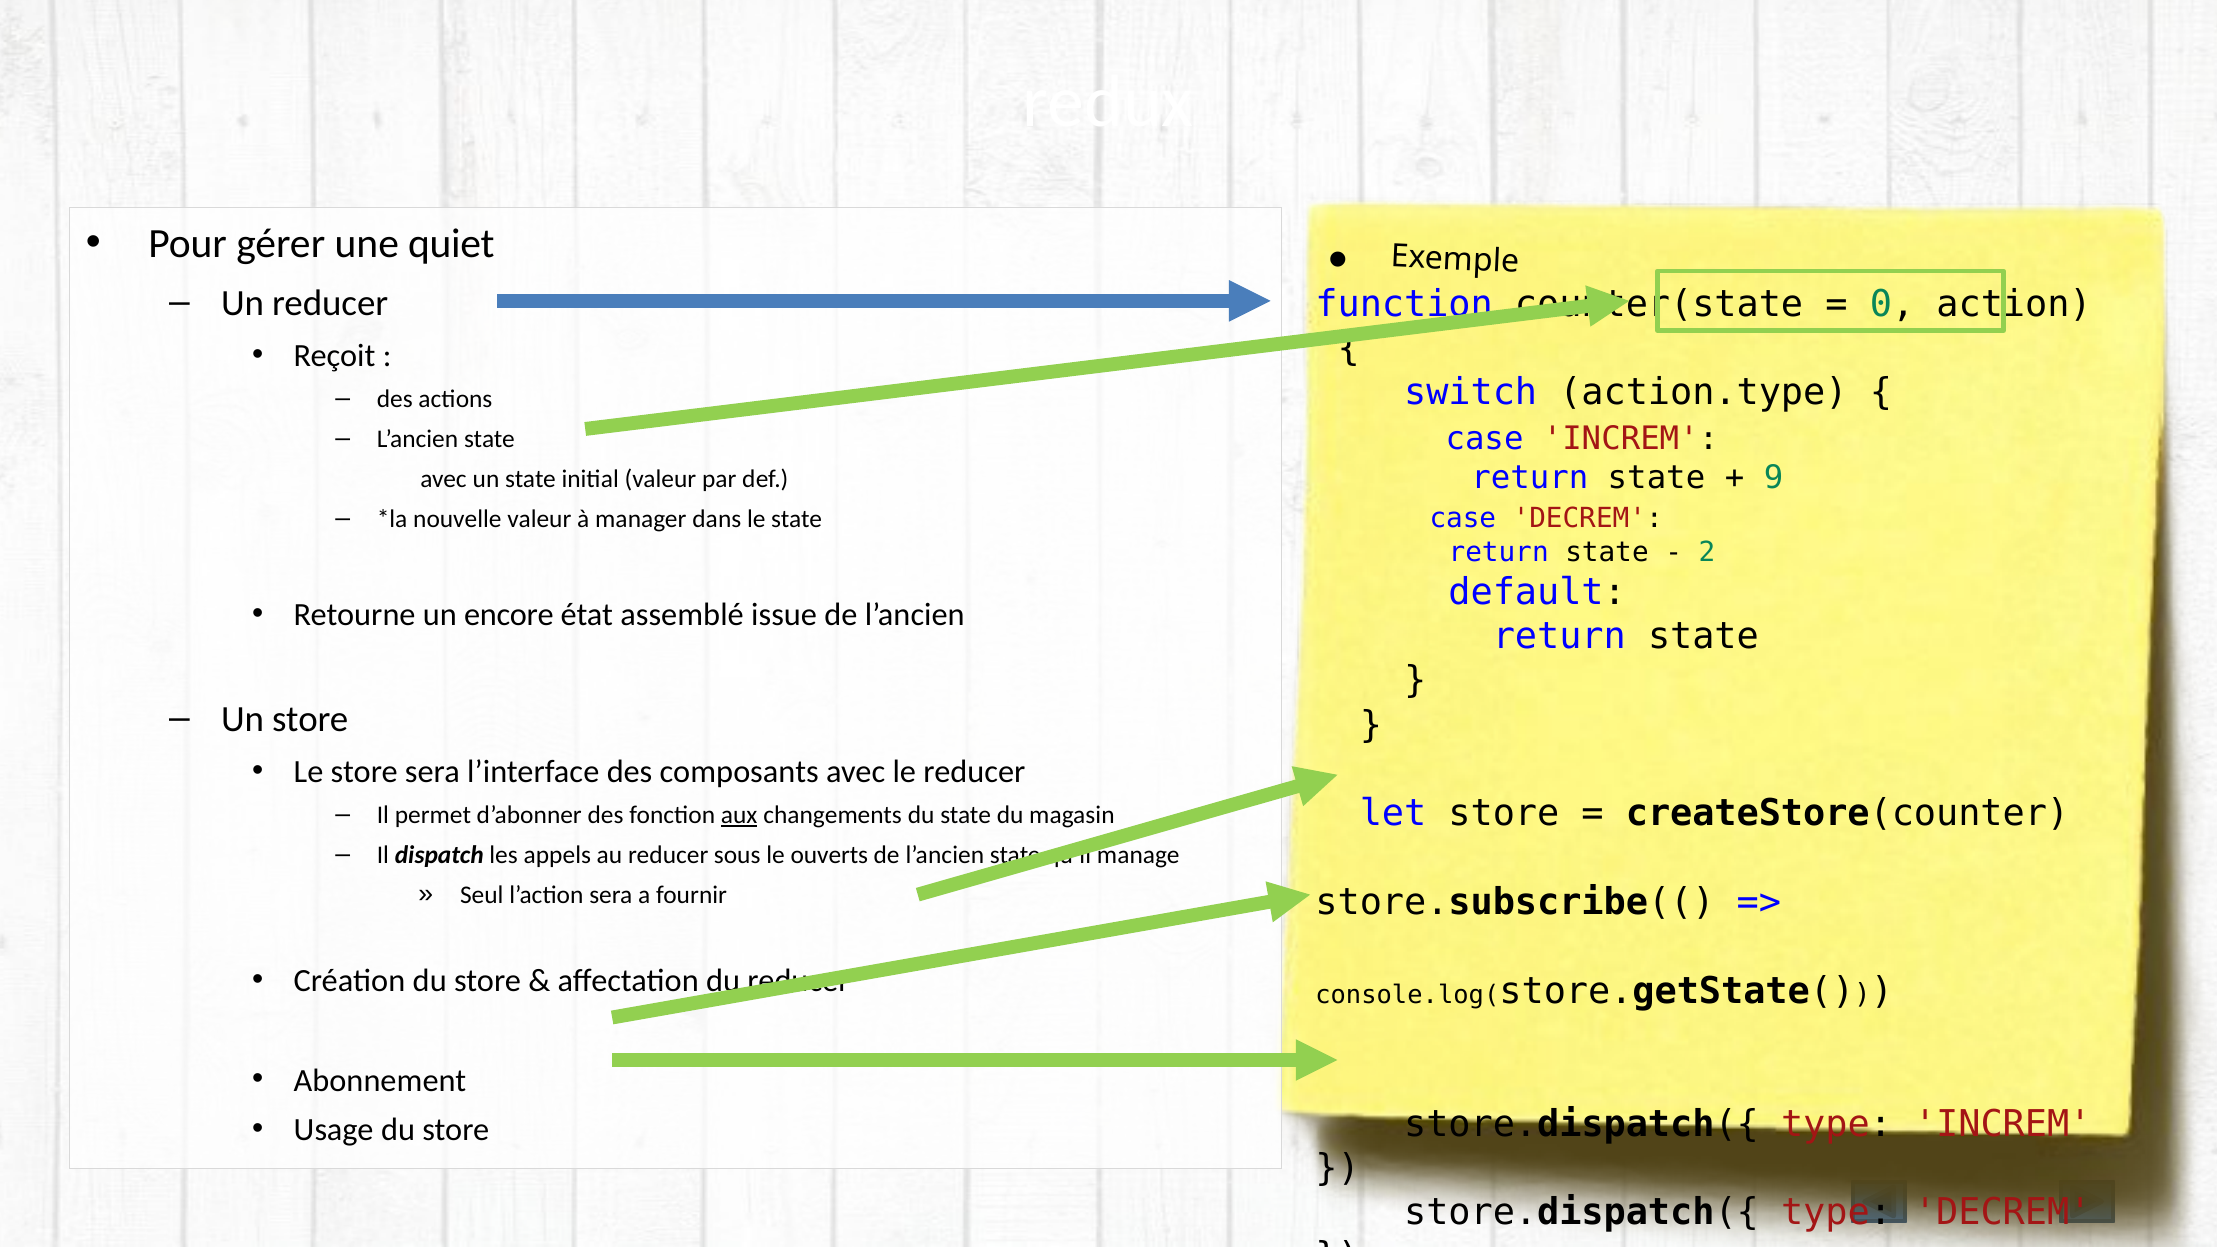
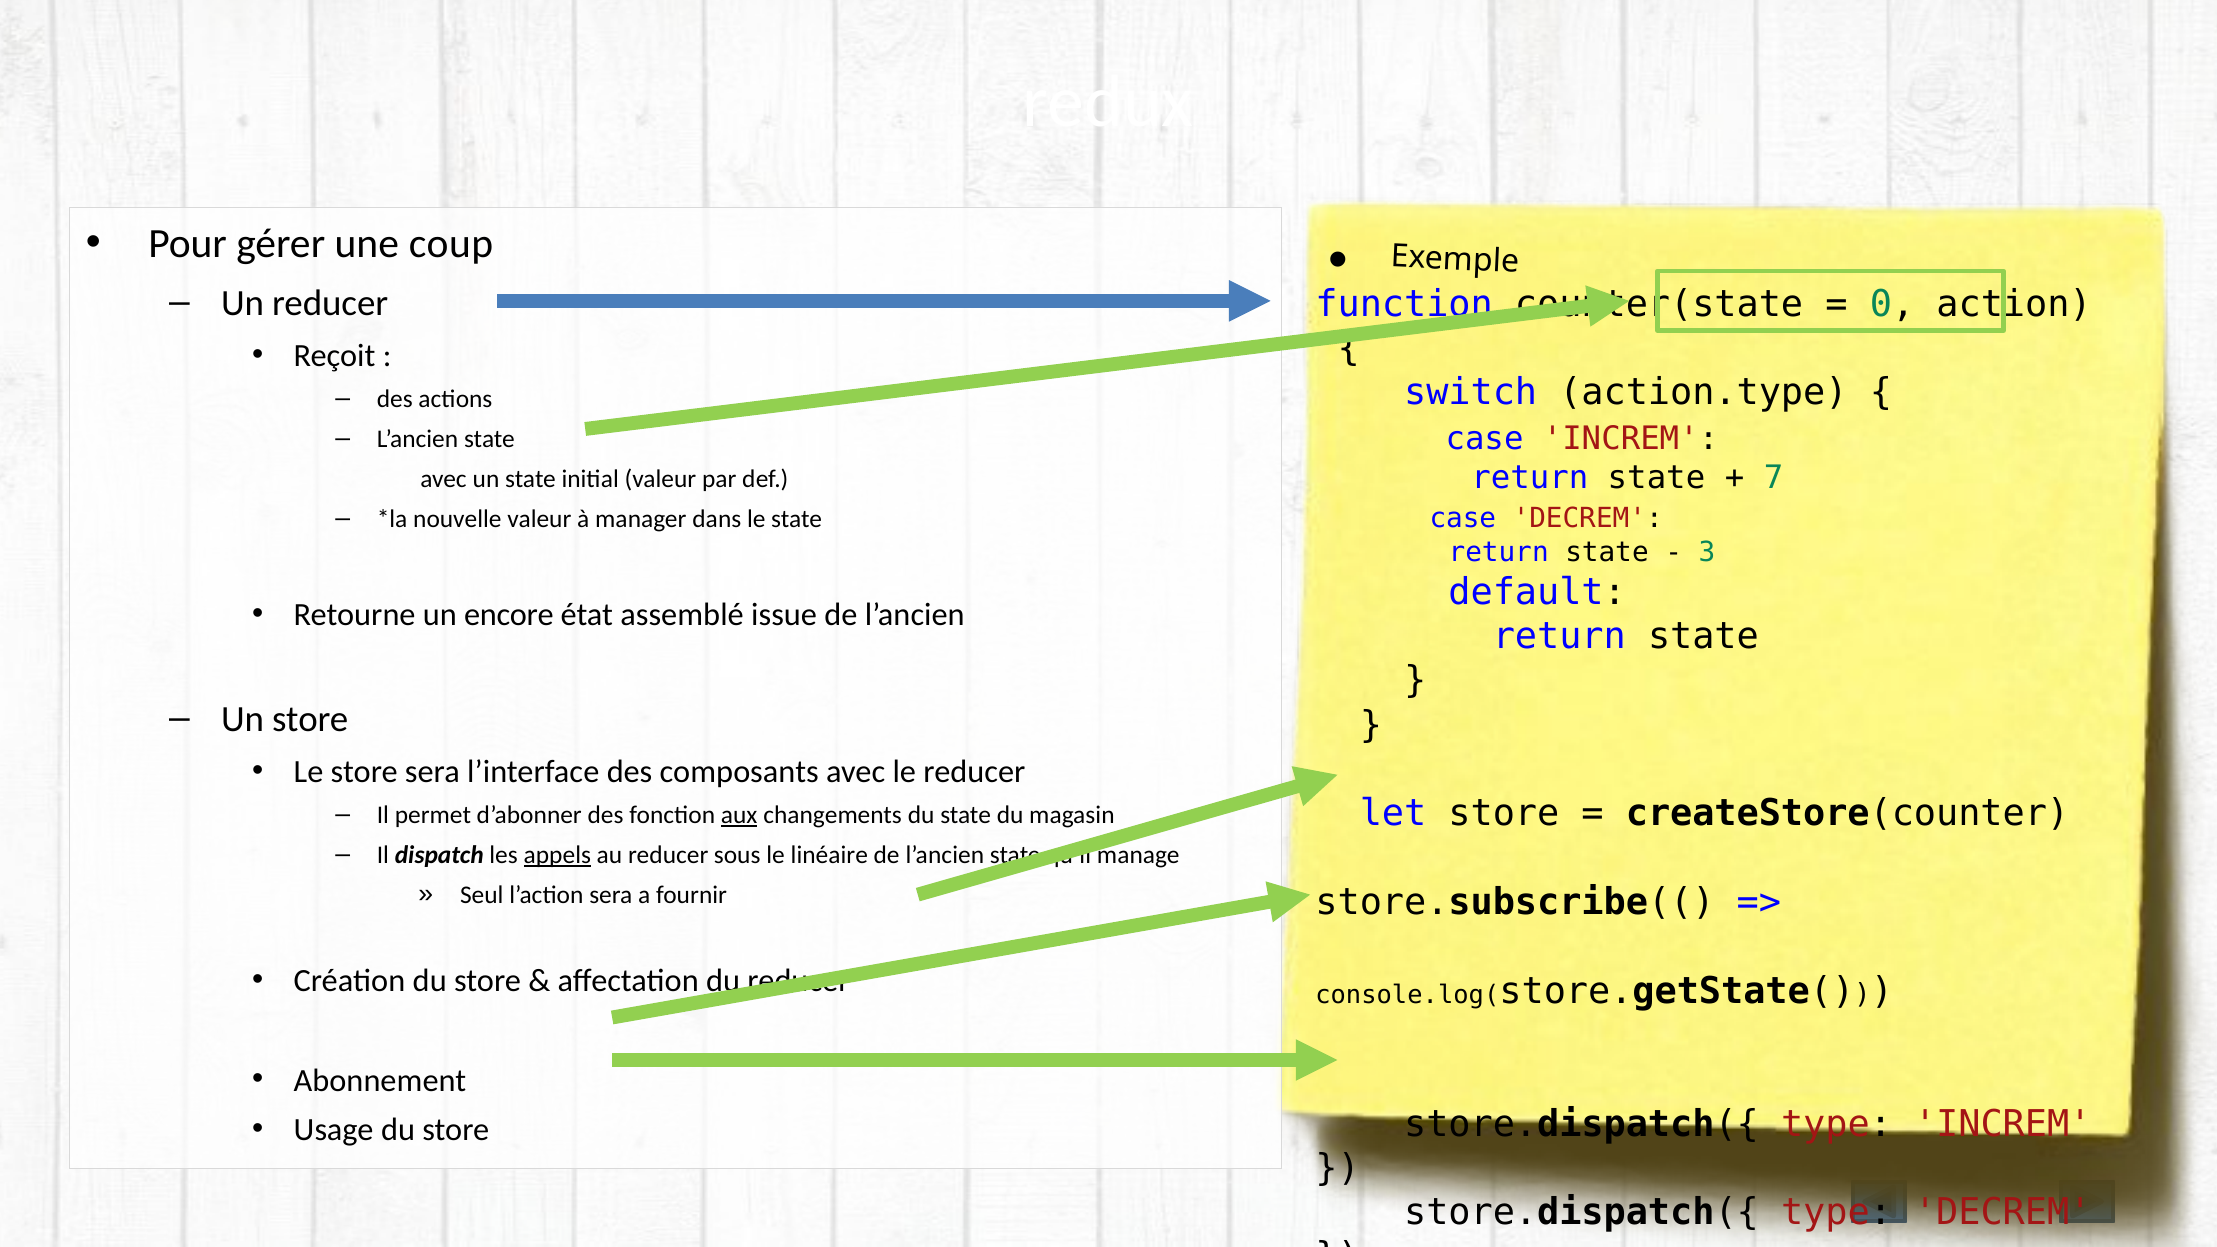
quiet: quiet -> coup
9: 9 -> 7
2: 2 -> 3
appels underline: none -> present
ouverts: ouverts -> linéaire
